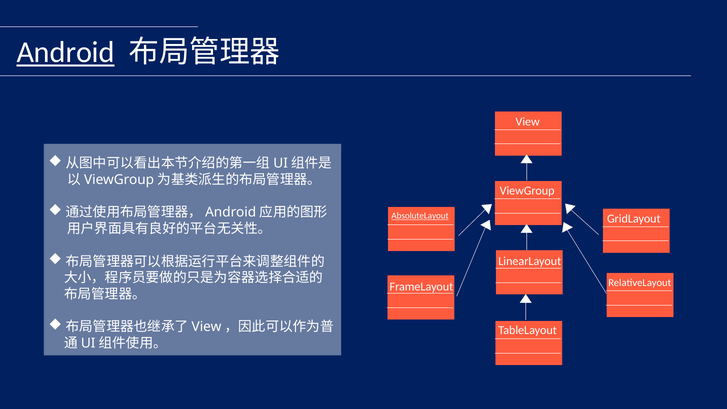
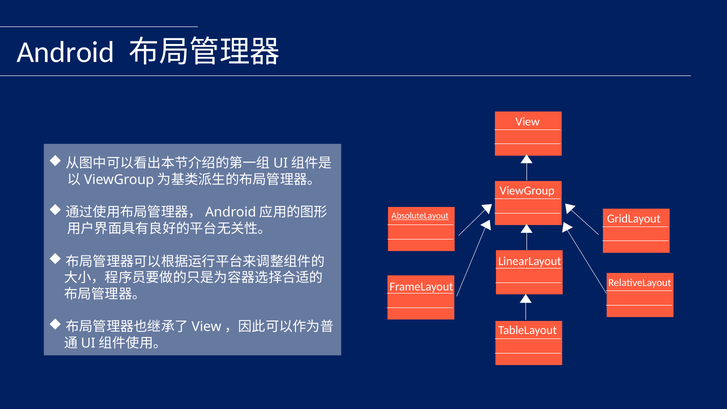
Android underline: present -> none
